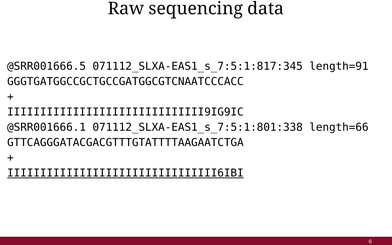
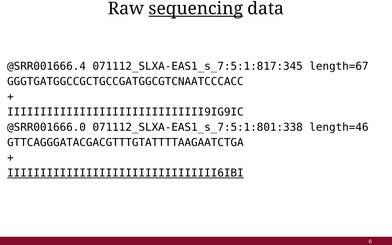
sequencing underline: none -> present
@SRR001666.5: @SRR001666.5 -> @SRR001666.4
length=91: length=91 -> length=67
@SRR001666.1: @SRR001666.1 -> @SRR001666.0
length=66: length=66 -> length=46
